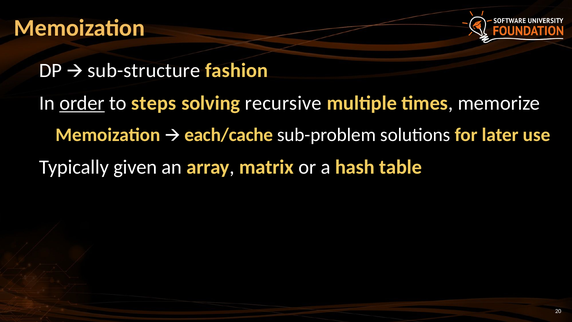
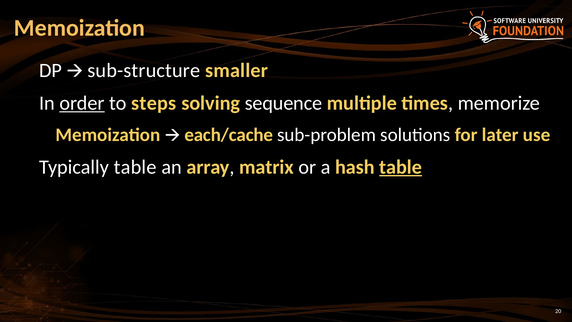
fashion: fashion -> smaller
recursive: recursive -> sequence
given at (135, 167): given -> table
table at (401, 167) underline: none -> present
